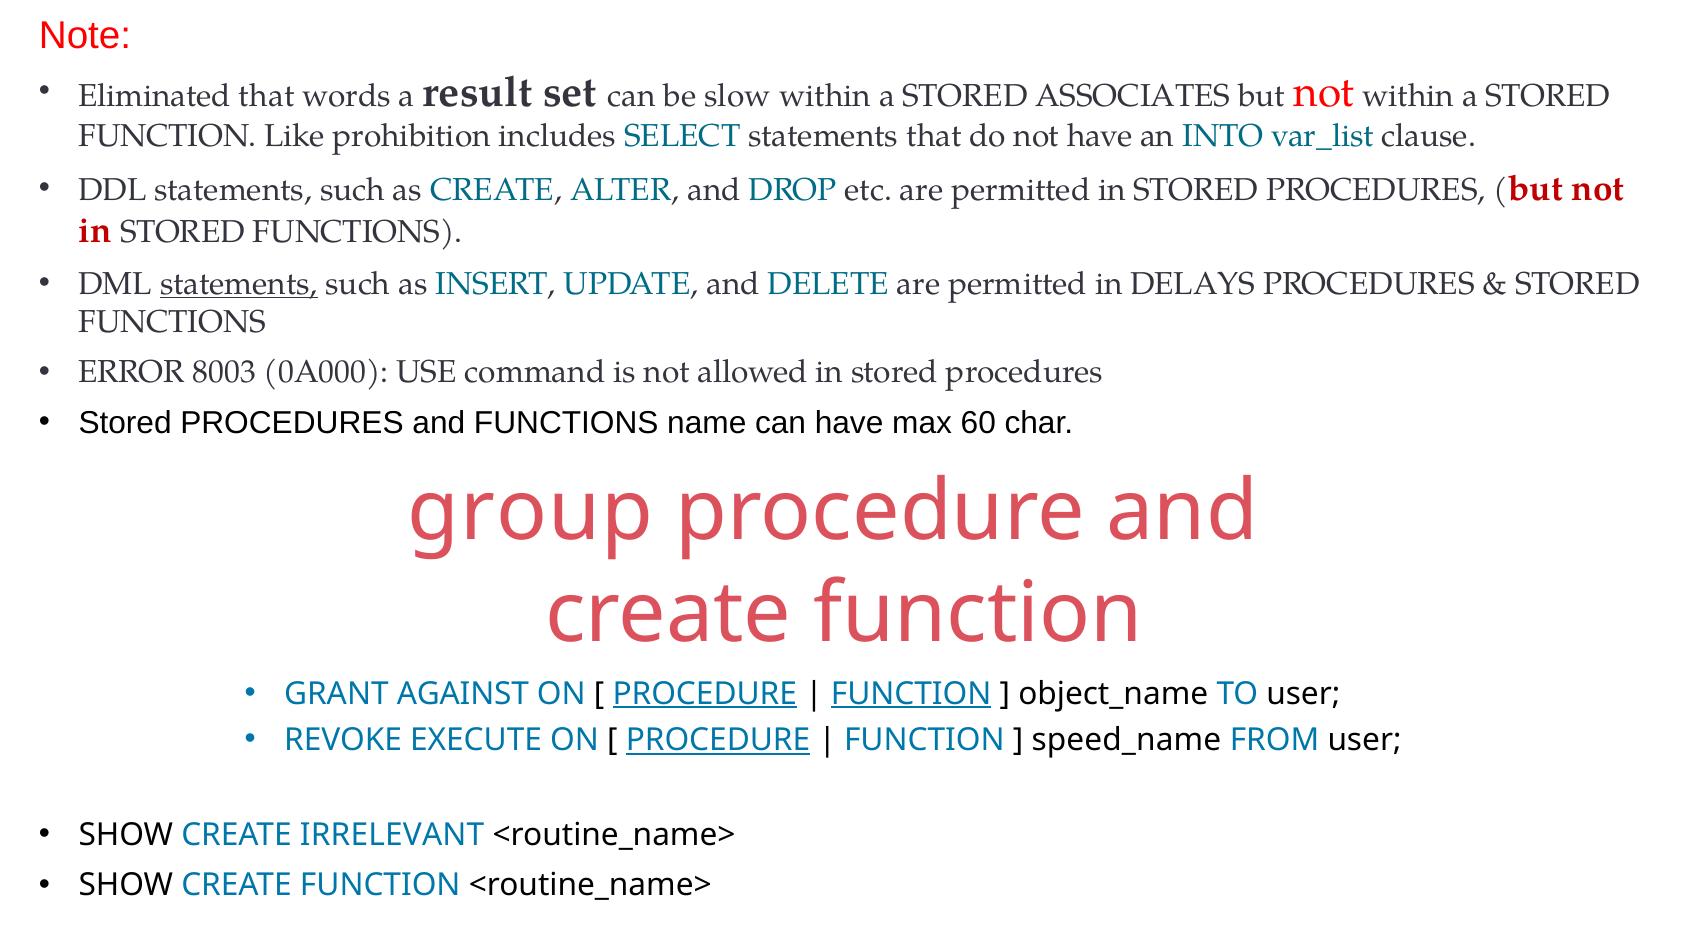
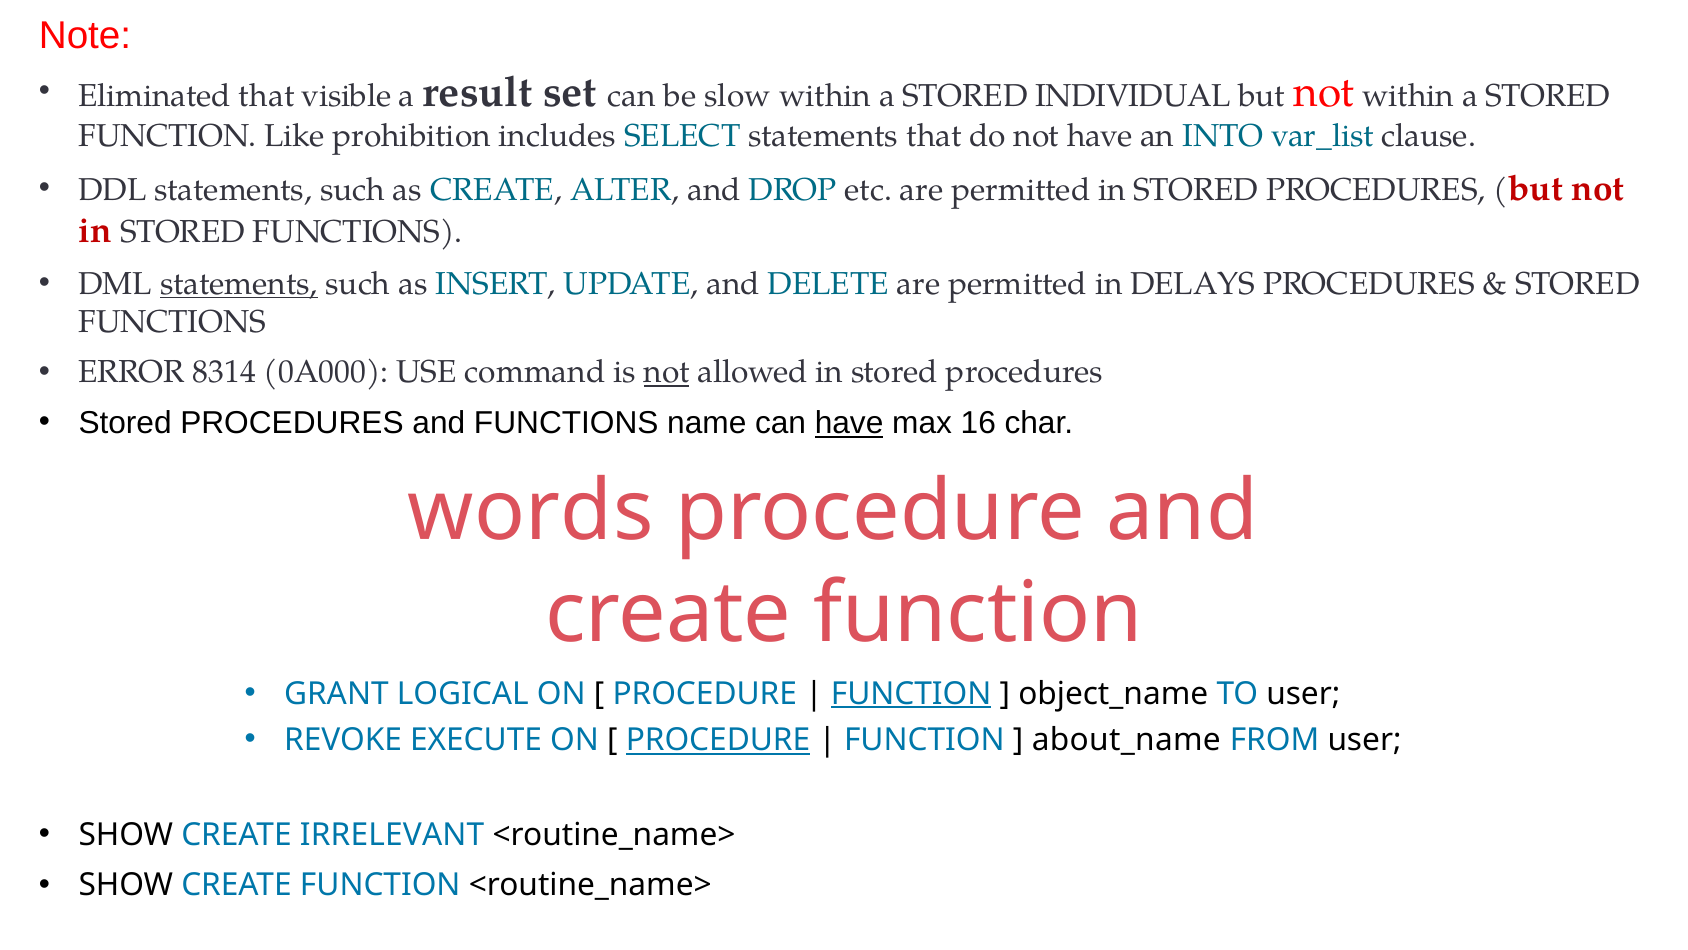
words: words -> visible
ASSOCIATES: ASSOCIATES -> INDIVIDUAL
8003: 8003 -> 8314
not at (667, 372) underline: none -> present
have at (849, 423) underline: none -> present
60: 60 -> 16
group: group -> words
AGAINST: AGAINST -> LOGICAL
PROCEDURE at (705, 693) underline: present -> none
speed_name: speed_name -> about_name
